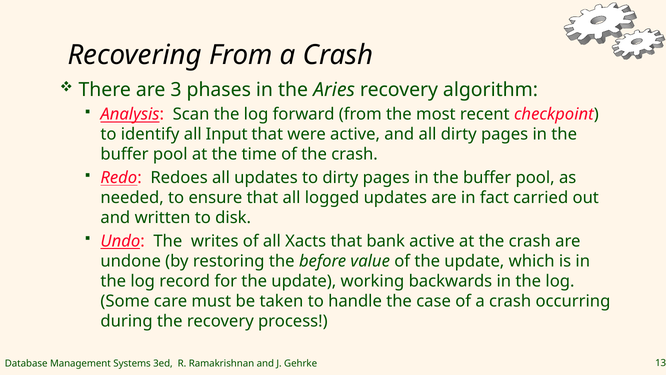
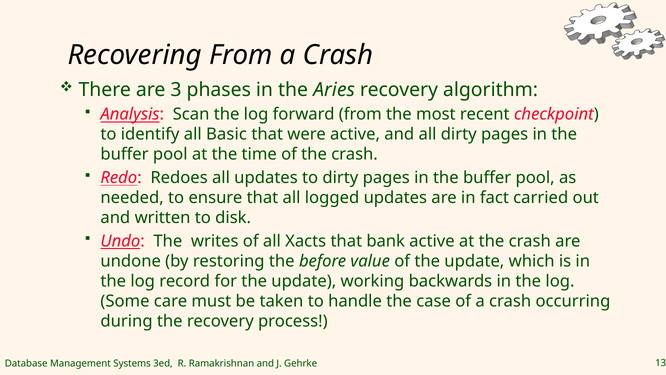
Input: Input -> Basic
